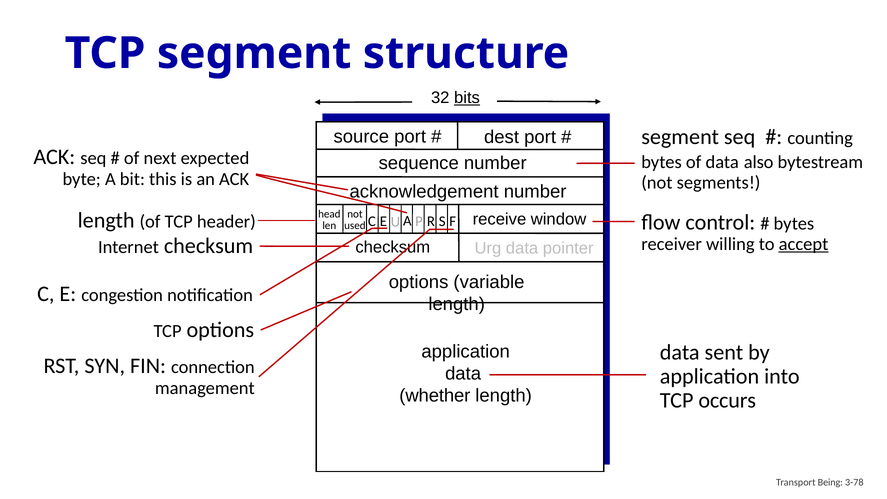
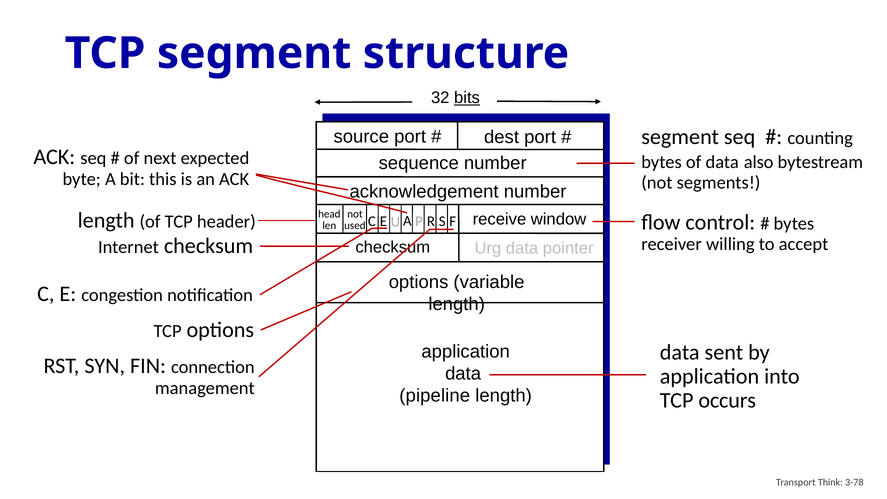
accept underline: present -> none
whether: whether -> pipeline
Being: Being -> Think
